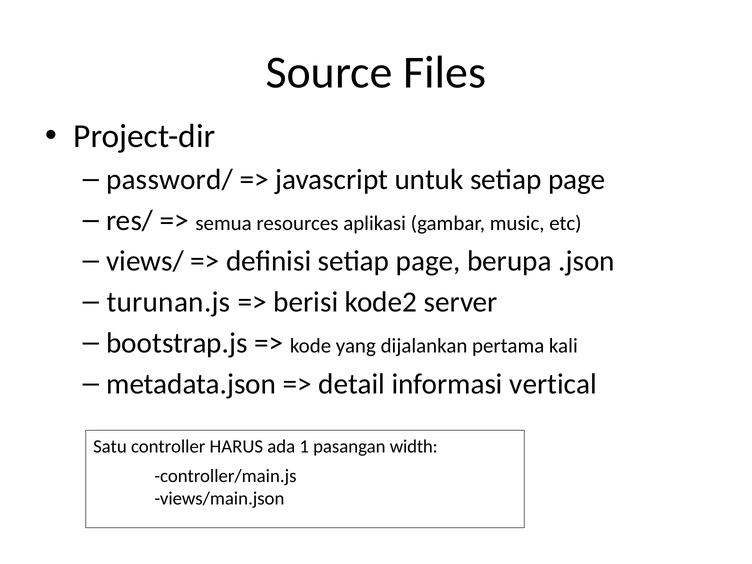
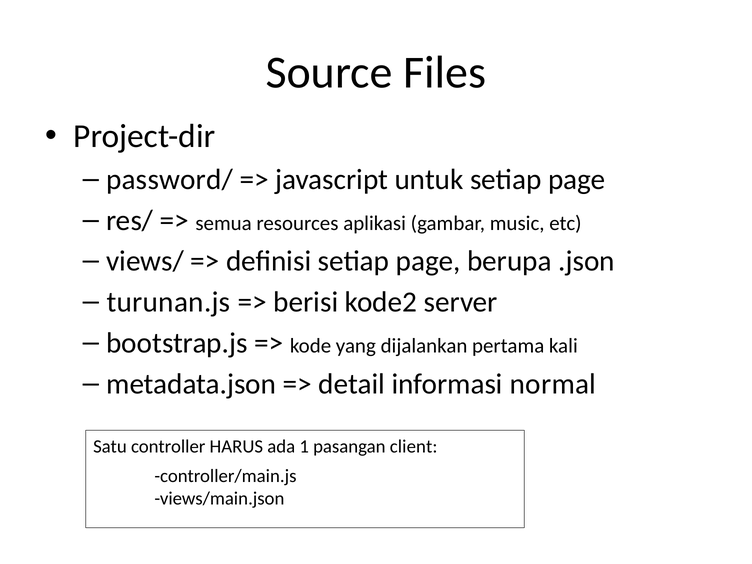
vertical: vertical -> normal
width: width -> client
